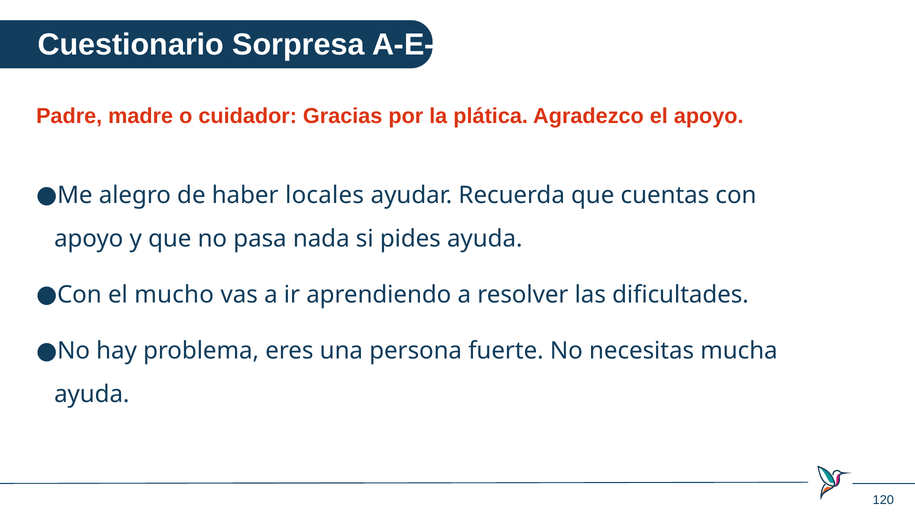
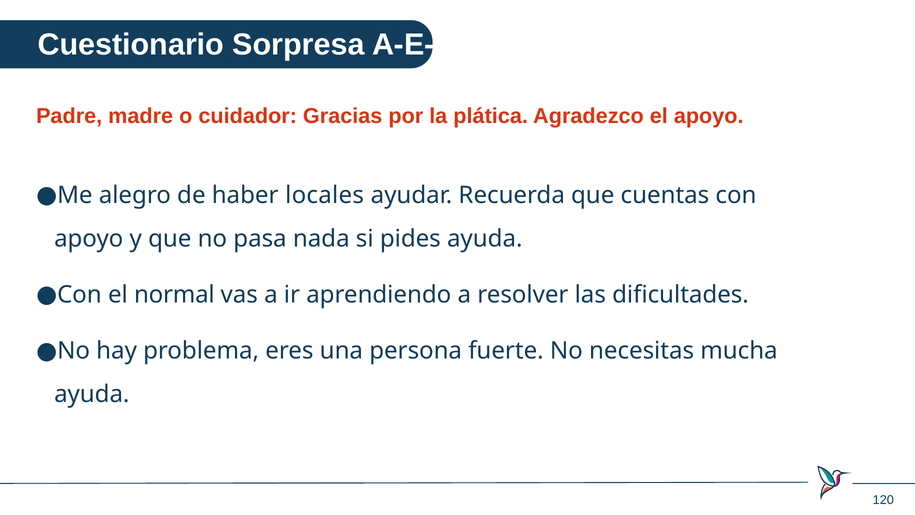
mucho: mucho -> normal
